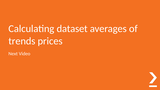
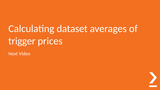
trends: trends -> trigger
